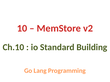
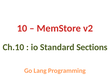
Building: Building -> Sections
